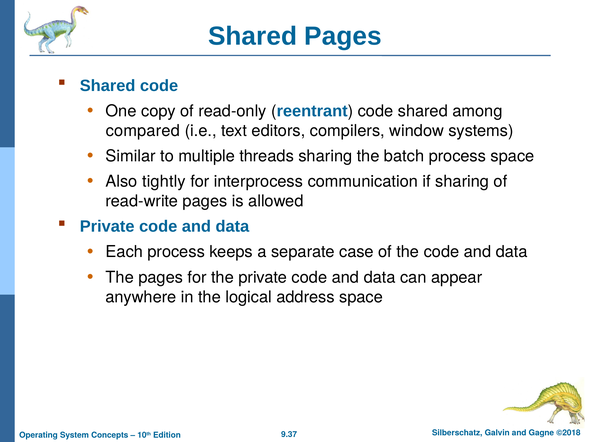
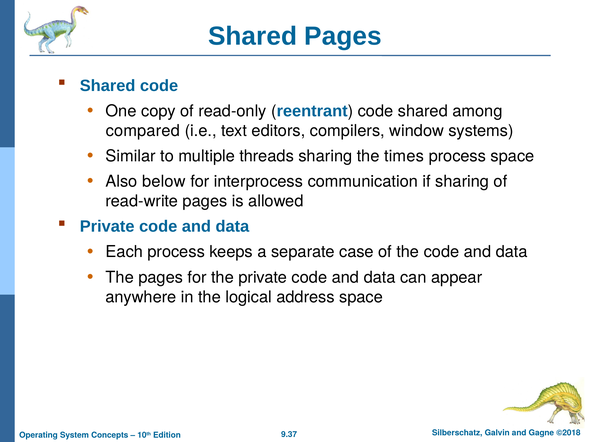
batch: batch -> times
tightly: tightly -> below
